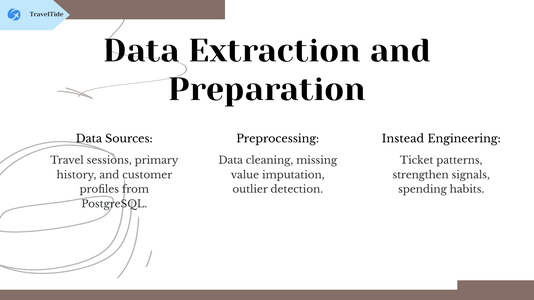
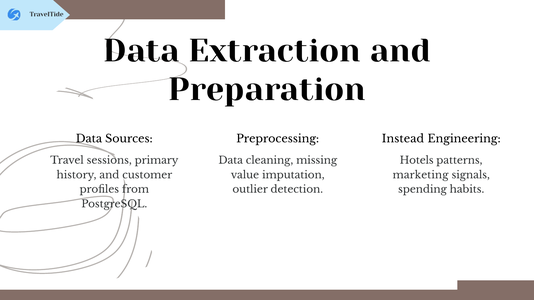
Ticket: Ticket -> Hotels
strengthen: strengthen -> marketing
